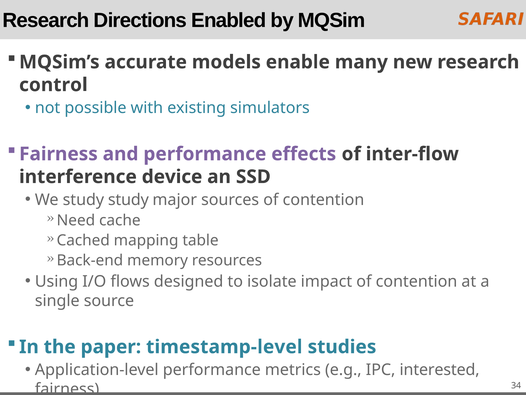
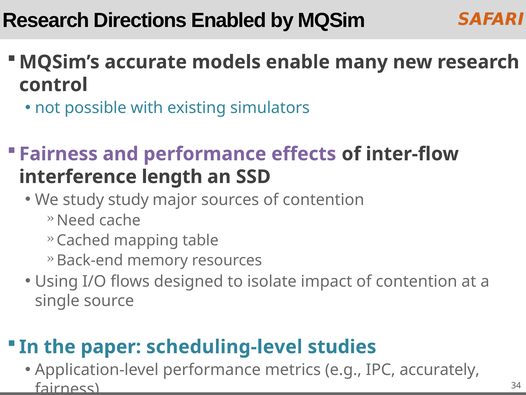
device: device -> length
timestamp-level: timestamp-level -> scheduling-level
interested: interested -> accurately
